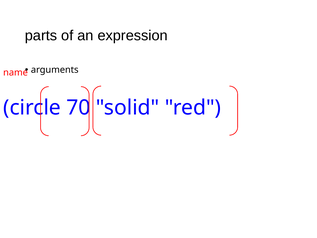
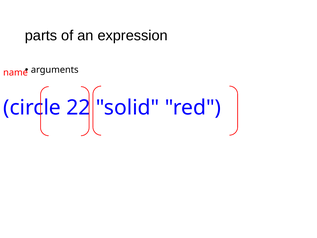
70: 70 -> 22
